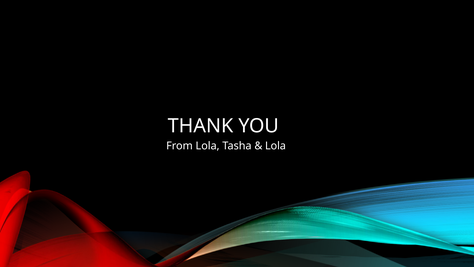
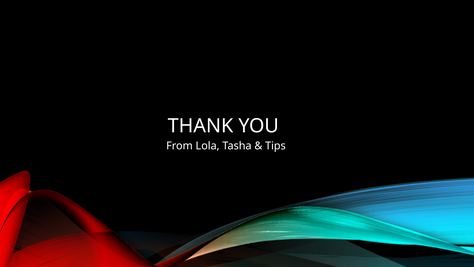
Lola at (275, 146): Lola -> Tips
